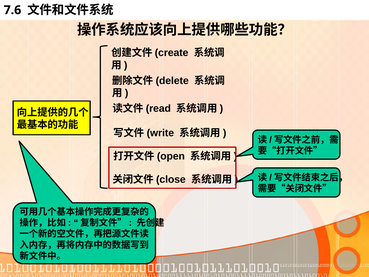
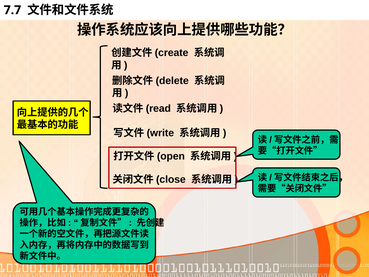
7.6: 7.6 -> 7.7
